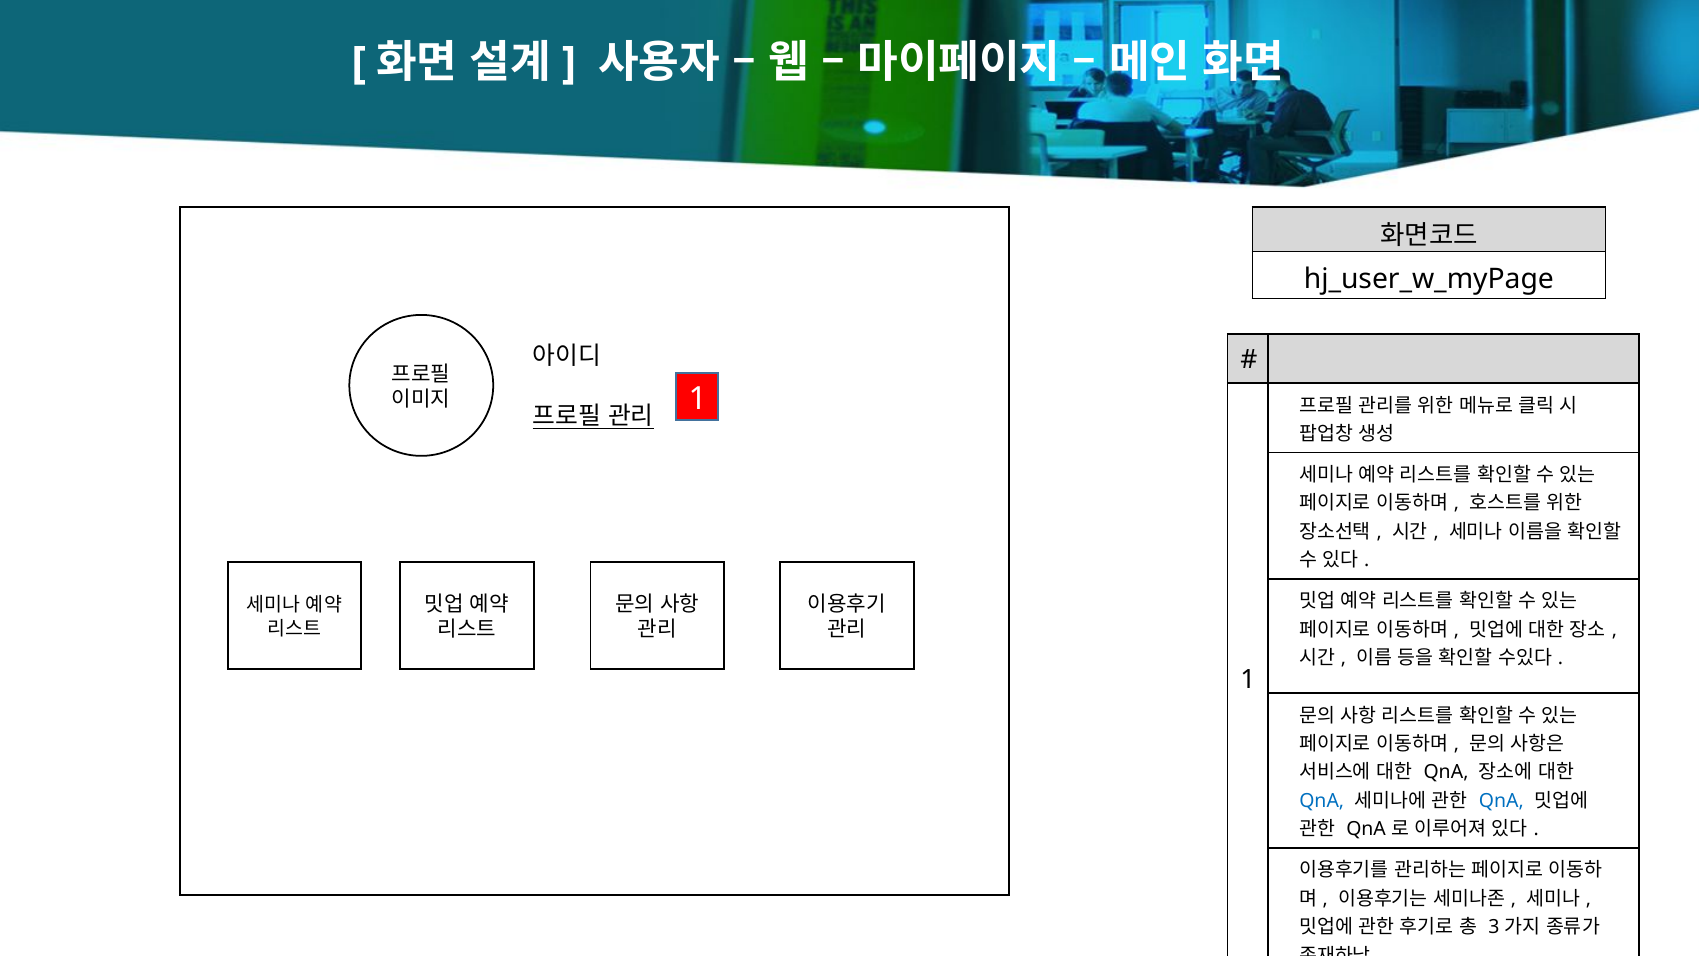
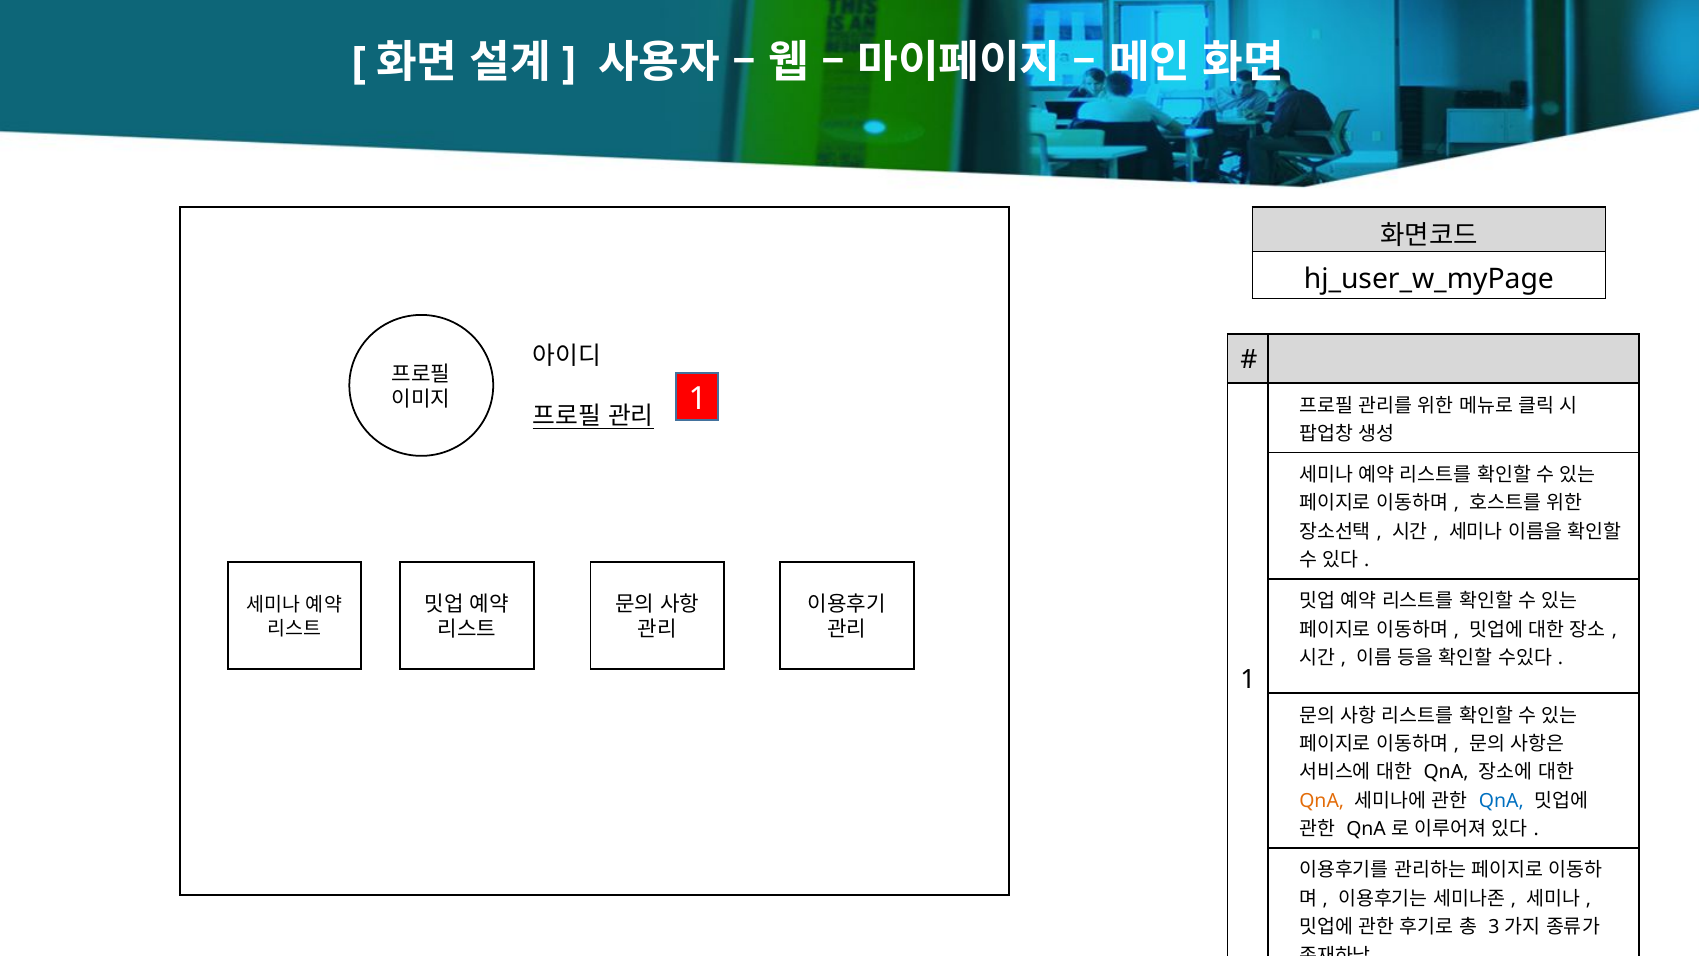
QnA at (1322, 801) colour: blue -> orange
